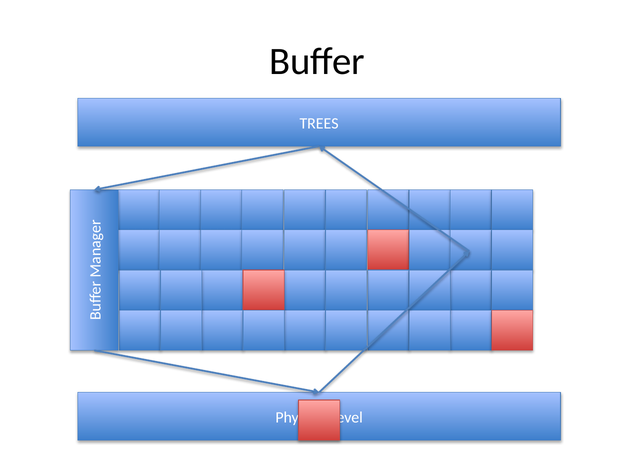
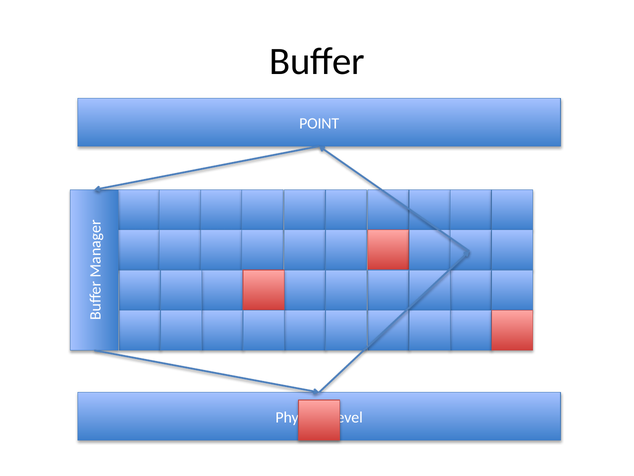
TREES: TREES -> POINT
